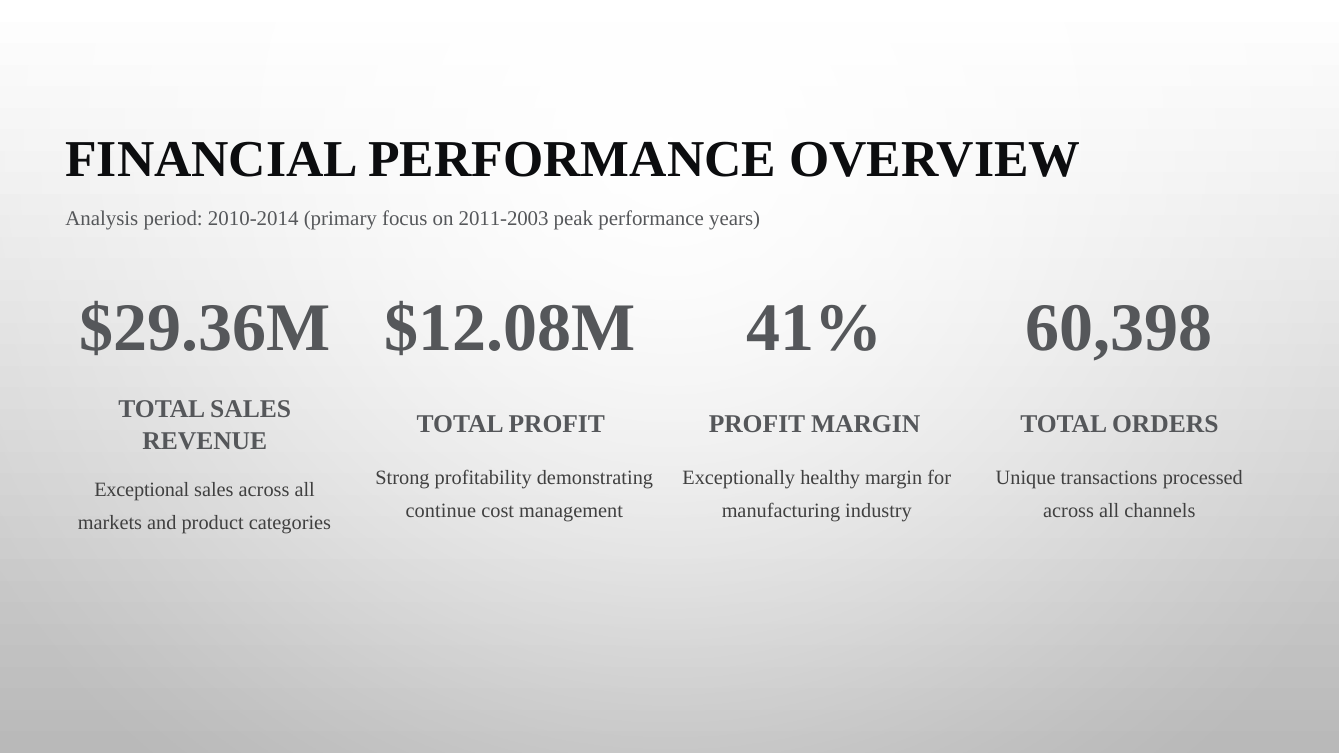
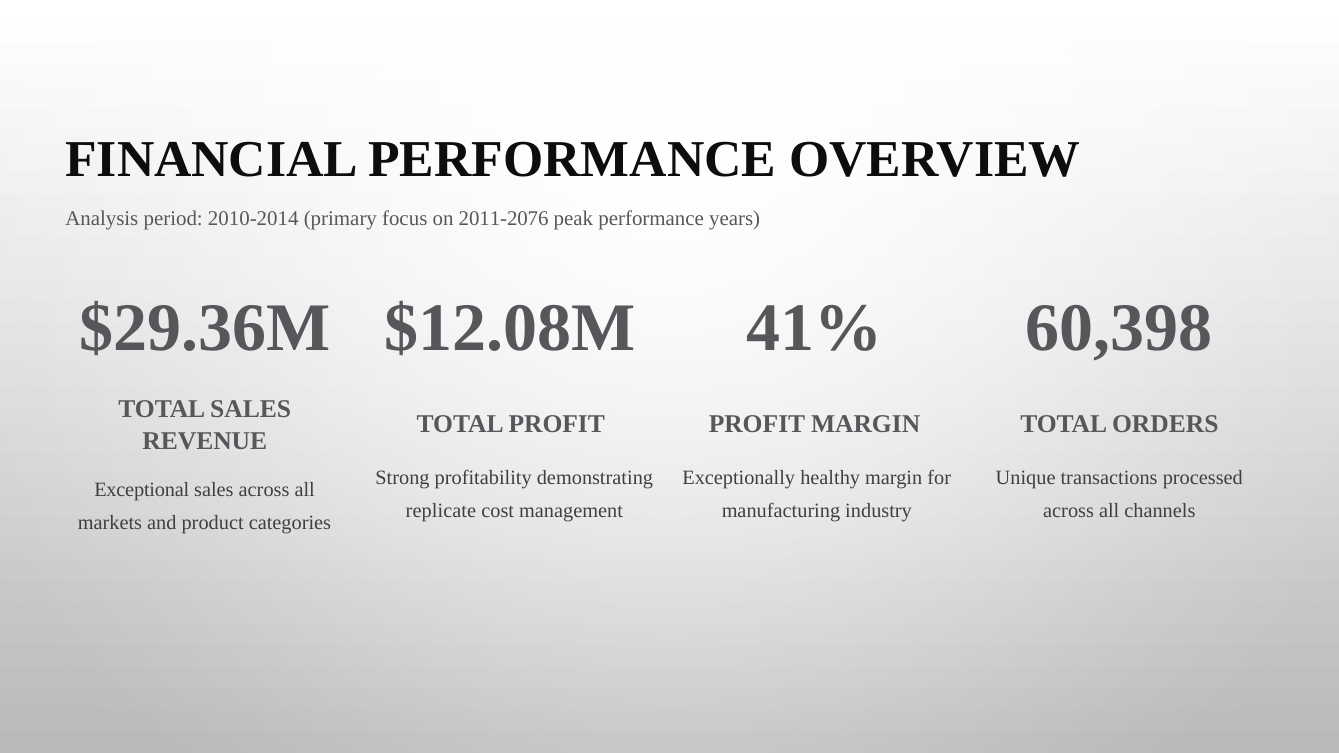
2011-2003: 2011-2003 -> 2011-2076
continue: continue -> replicate
